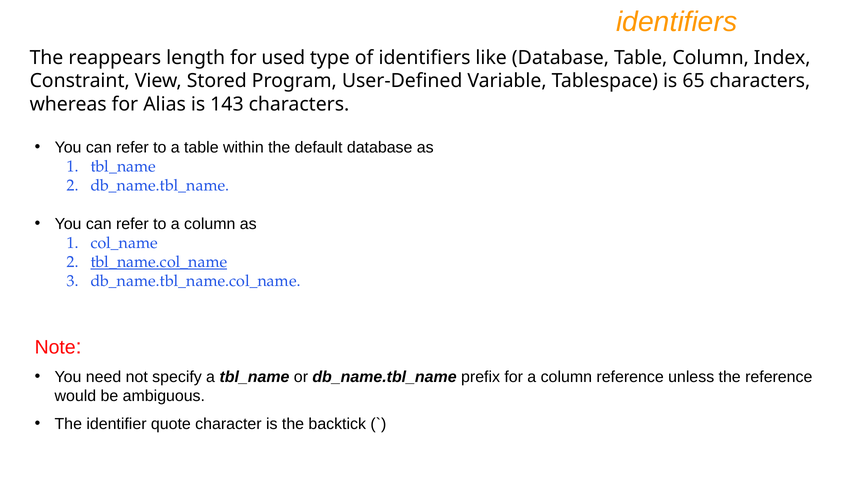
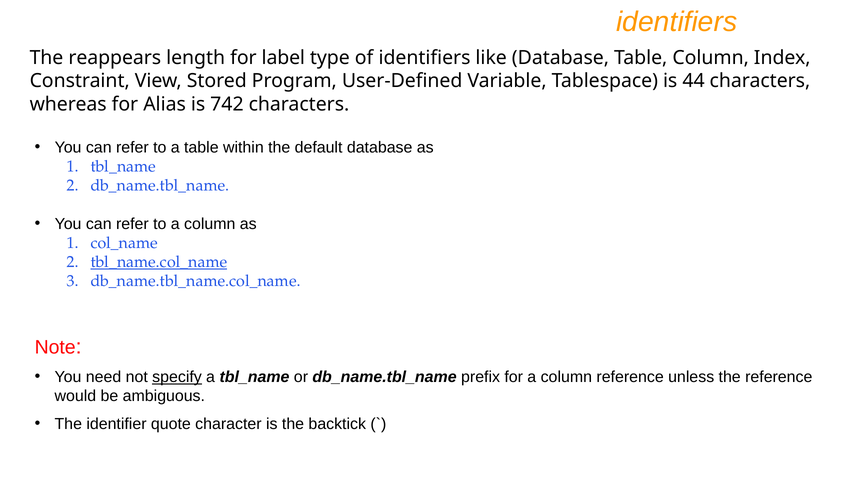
used: used -> label
65: 65 -> 44
143: 143 -> 742
specify underline: none -> present
